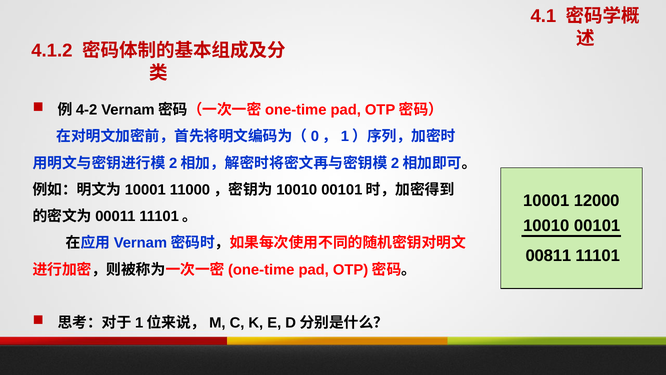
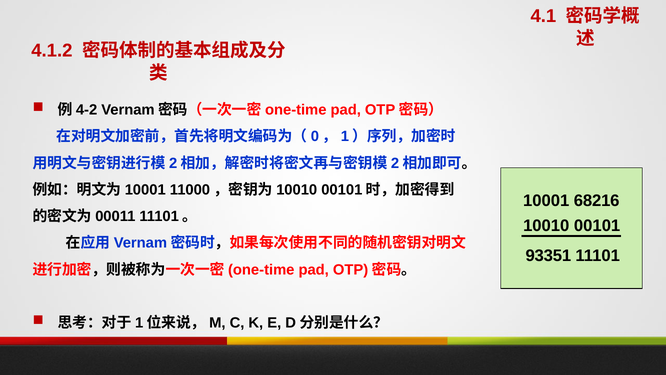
12000: 12000 -> 68216
00811: 00811 -> 93351
